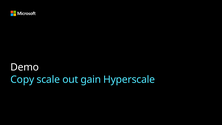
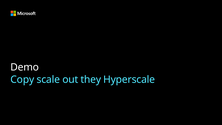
gain: gain -> they
